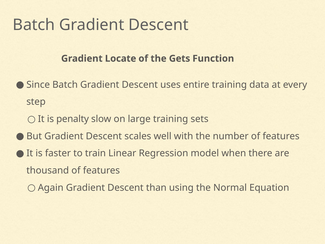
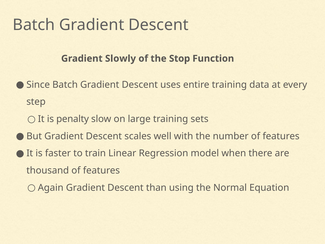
Locate: Locate -> Slowly
Gets: Gets -> Stop
